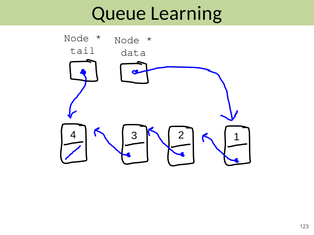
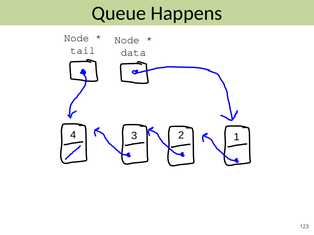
Learning: Learning -> Happens
